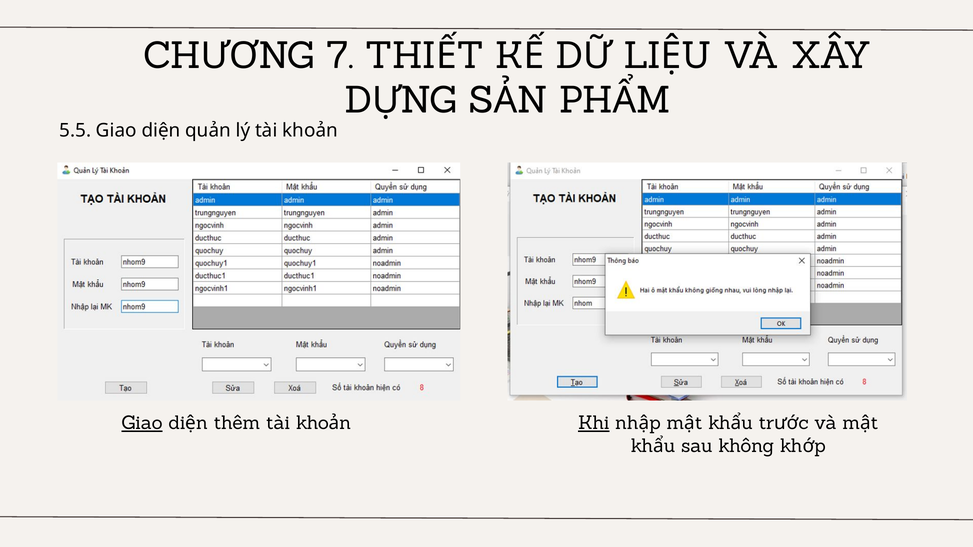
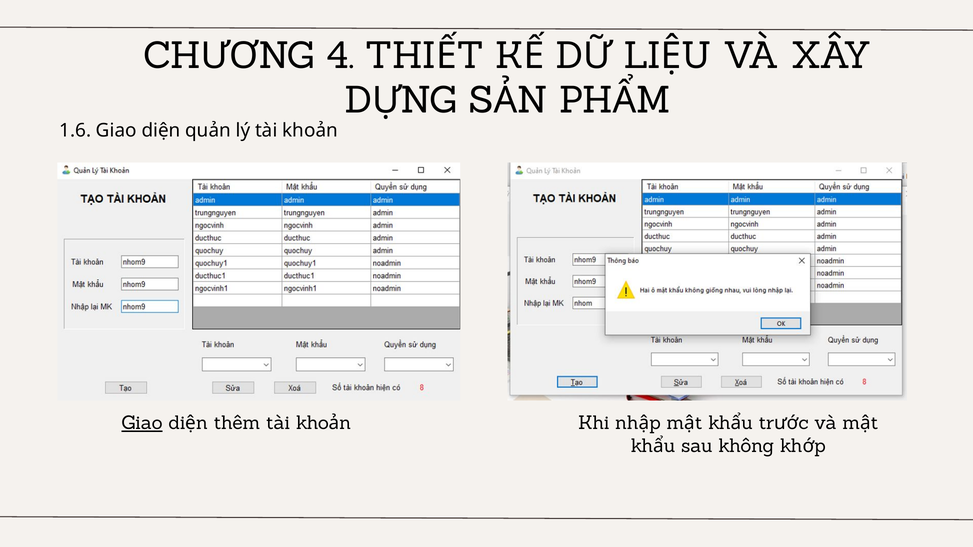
7: 7 -> 4
5.5: 5.5 -> 1.6
Khi underline: present -> none
